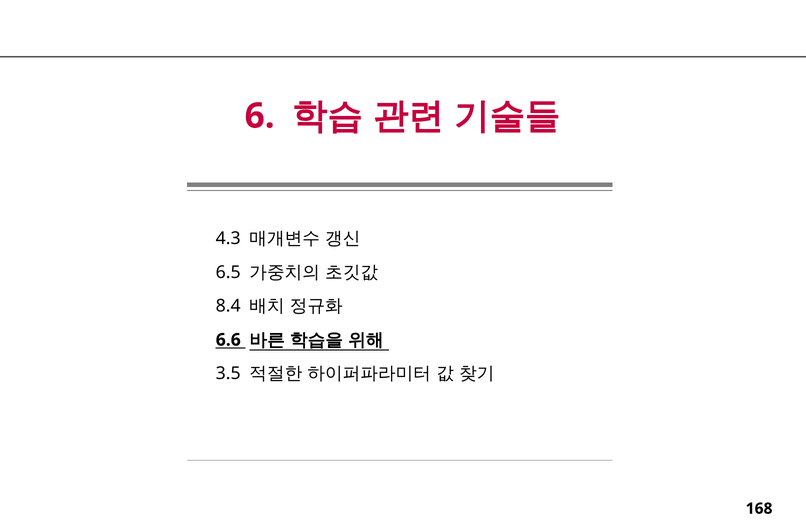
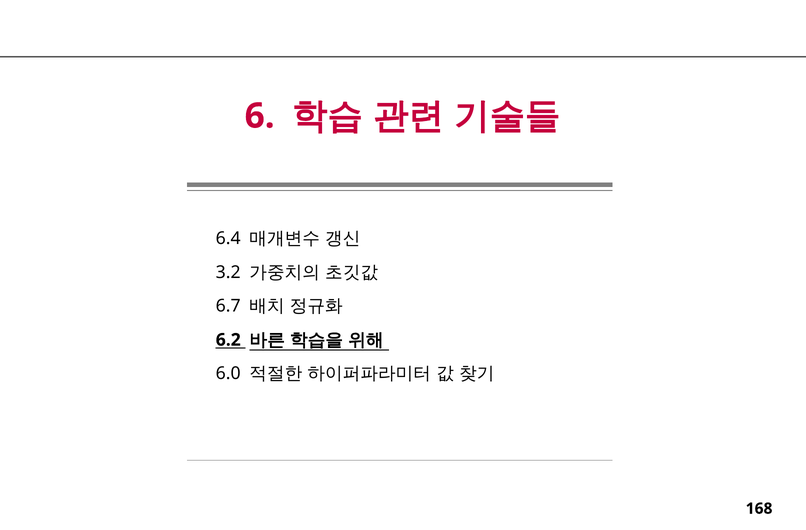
4.3: 4.3 -> 6.4
6.5: 6.5 -> 3.2
8.4: 8.4 -> 6.7
6.6: 6.6 -> 6.2
3.5: 3.5 -> 6.0
